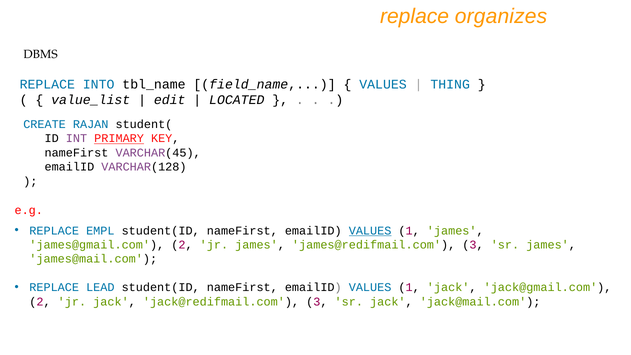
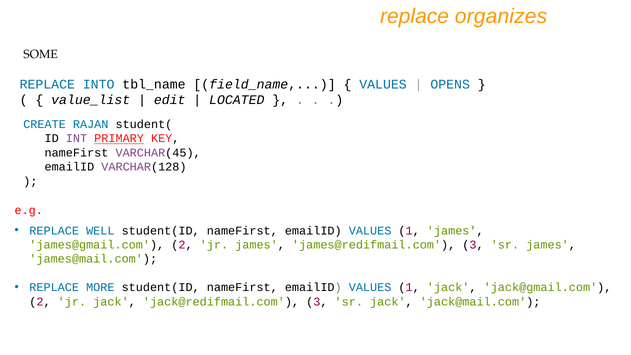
DBMS: DBMS -> SOME
THING: THING -> OPENS
EMPL: EMPL -> WELL
VALUES at (370, 231) underline: present -> none
LEAD: LEAD -> MORE
